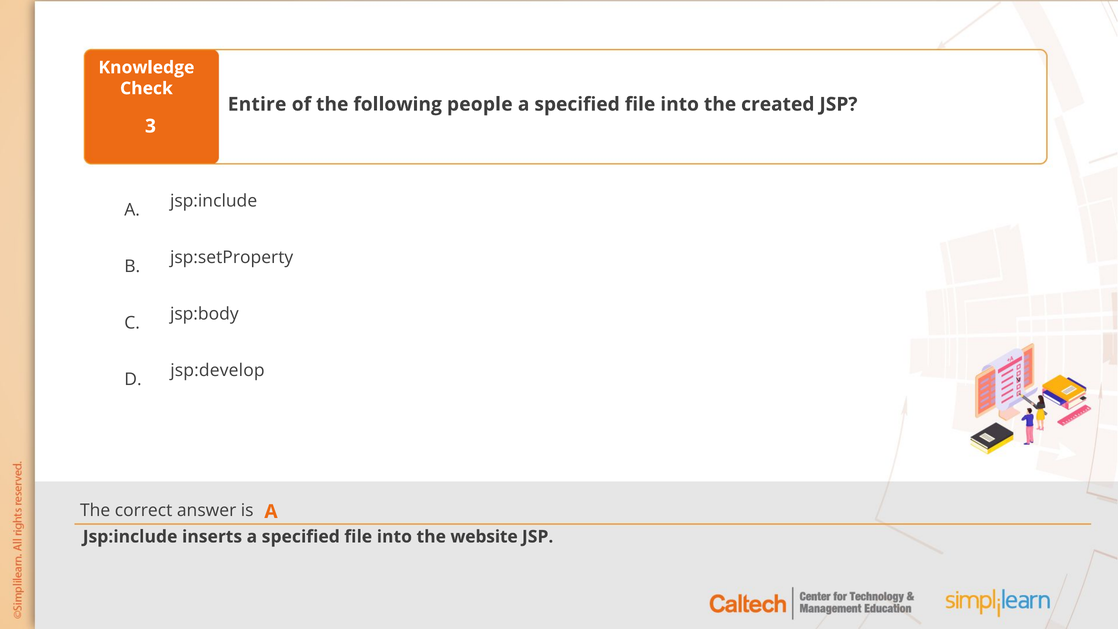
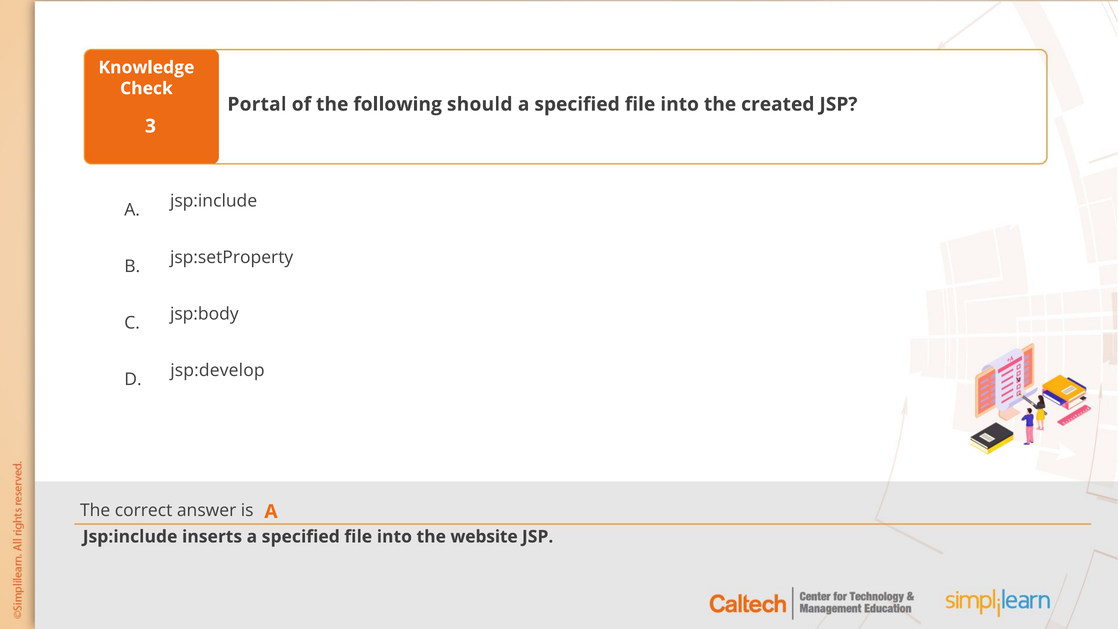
Entire: Entire -> Portal
people: people -> should
